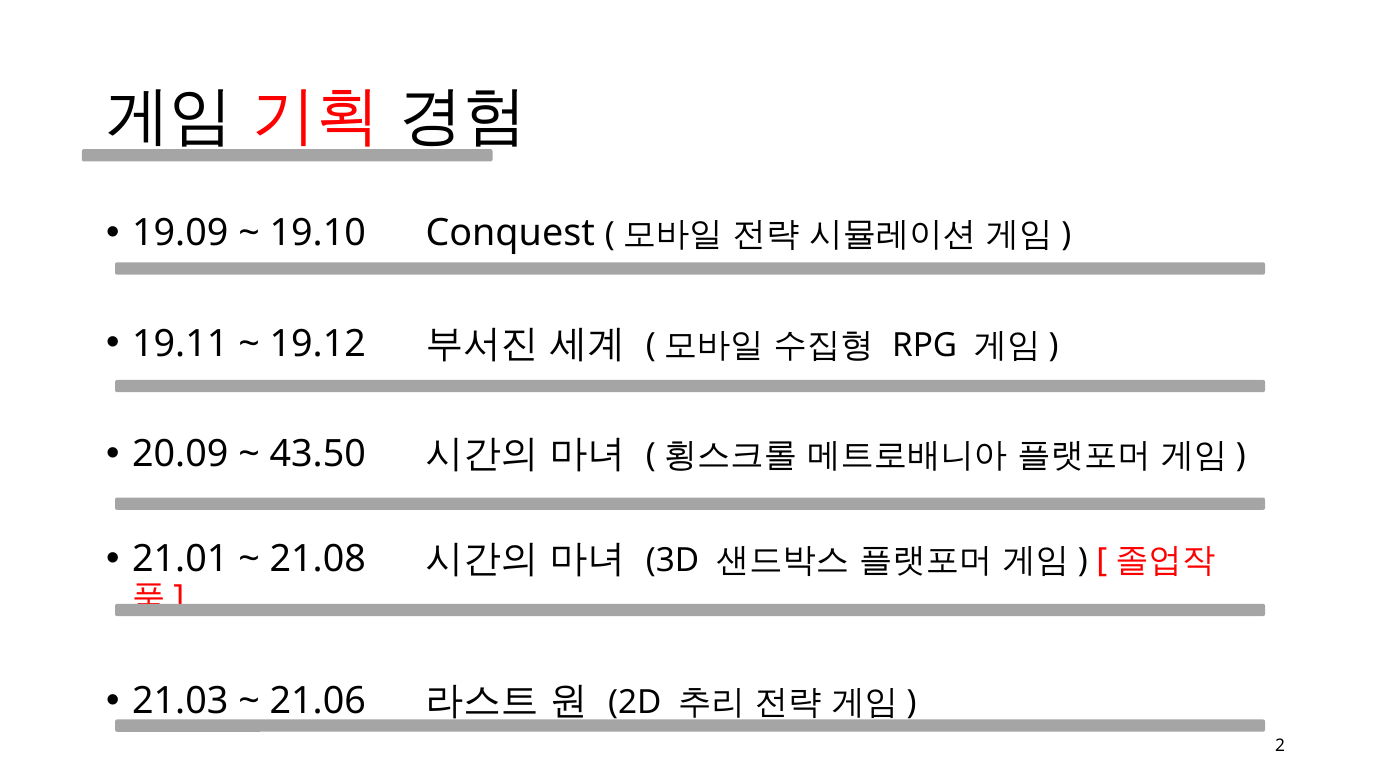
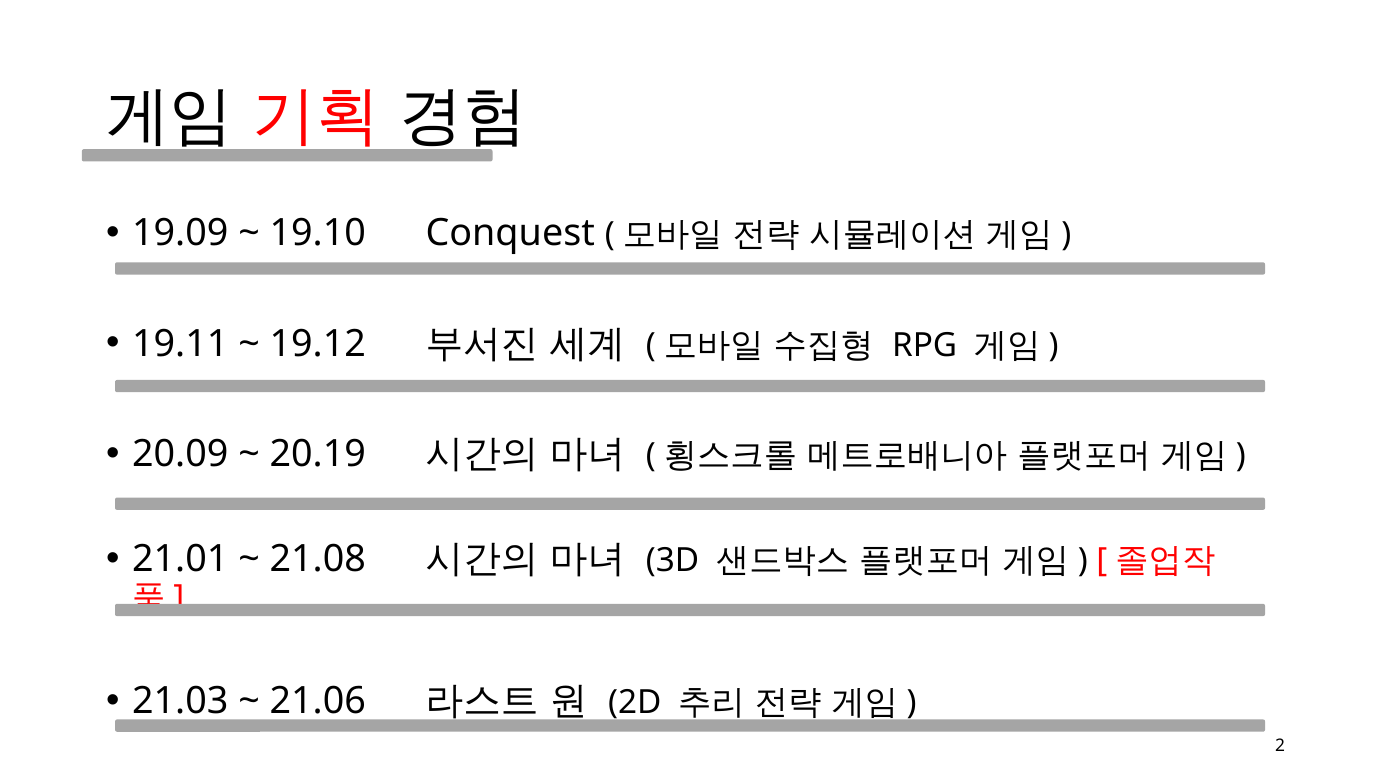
43.50: 43.50 -> 20.19
